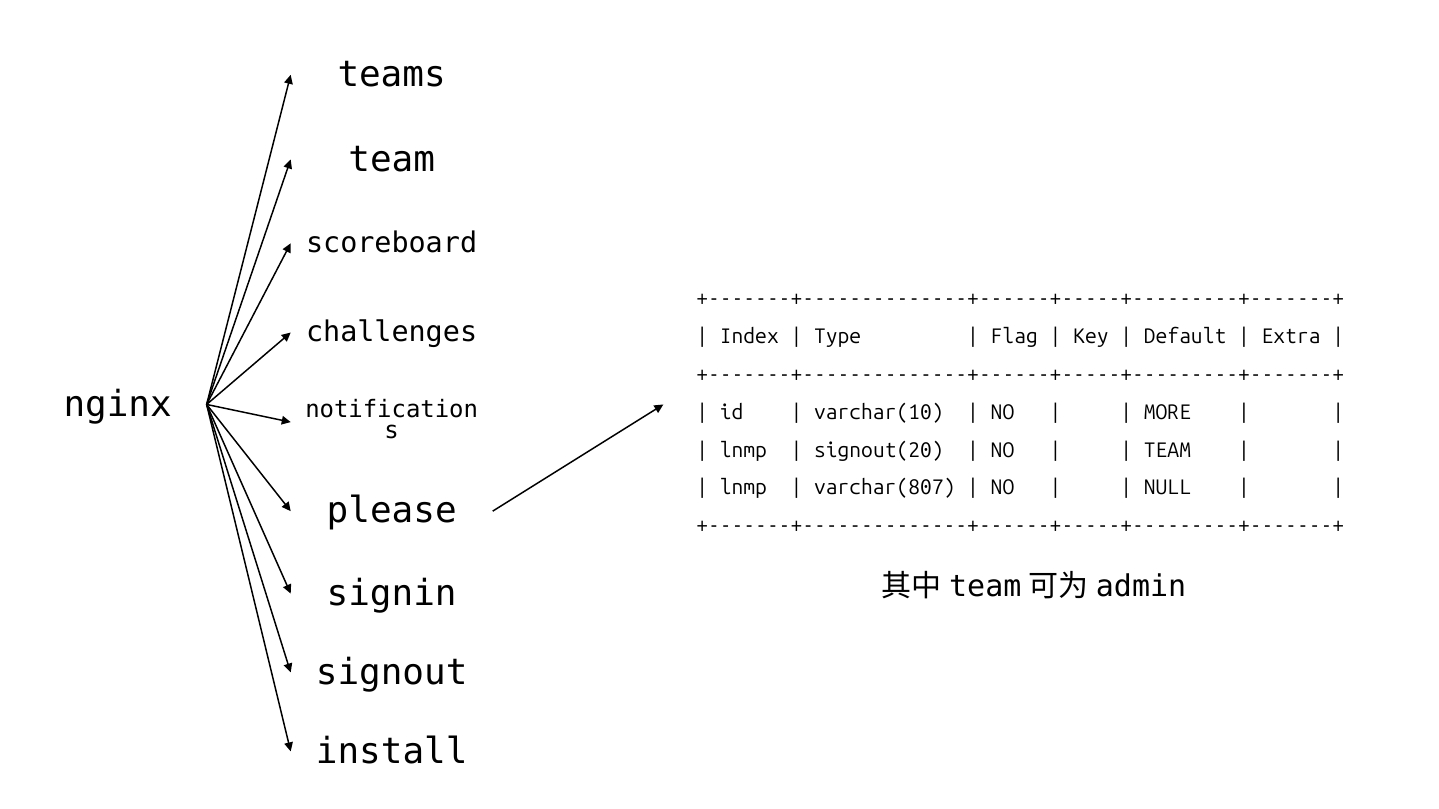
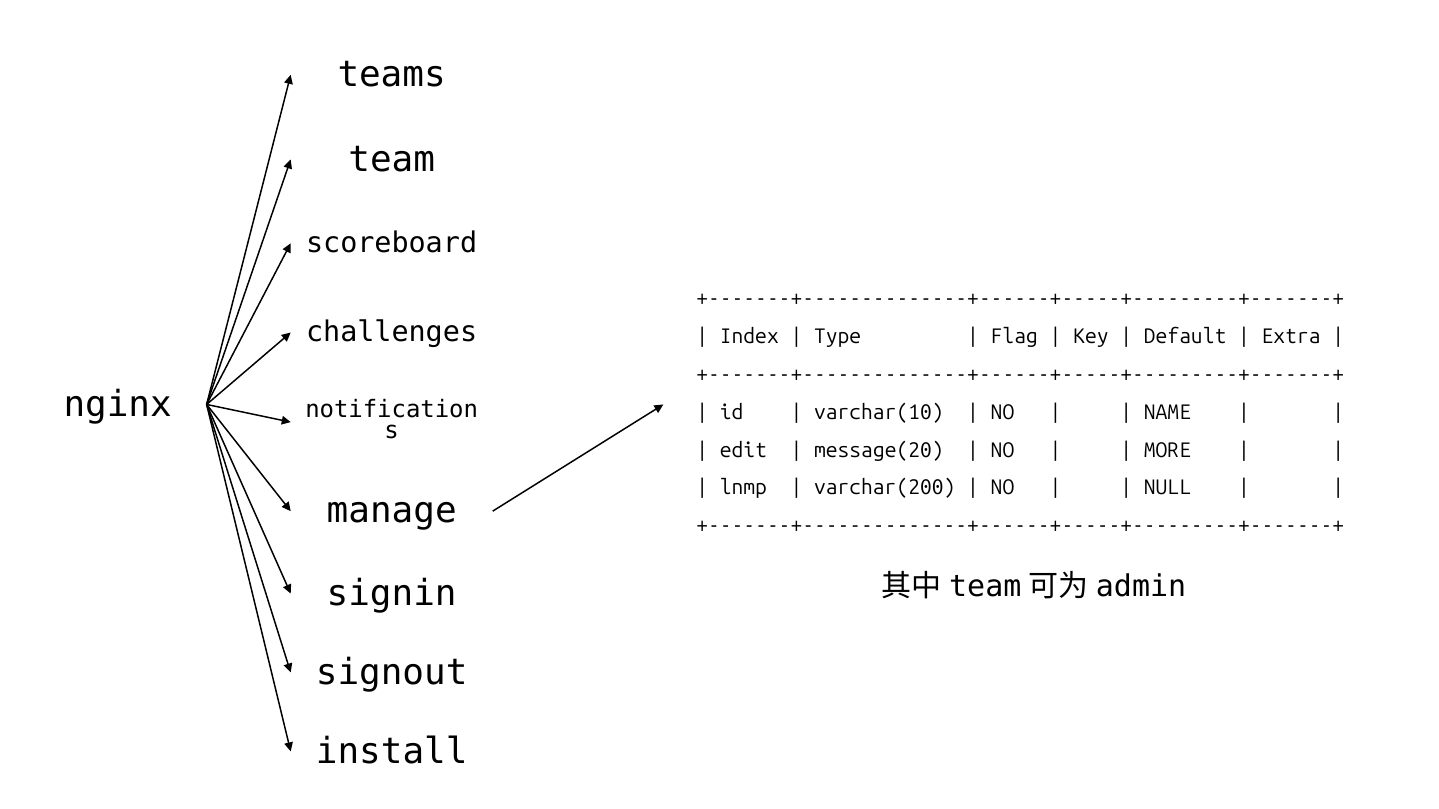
MORE: MORE -> NAME
lnmp at (743, 450): lnmp -> edit
signout(20: signout(20 -> message(20
TEAM at (1167, 450): TEAM -> MORE
varchar(807: varchar(807 -> varchar(200
please: please -> manage
